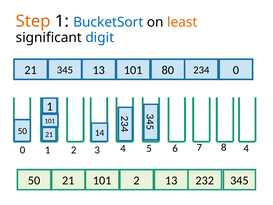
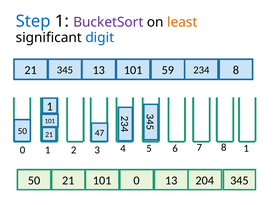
Step colour: orange -> blue
BucketSort colour: blue -> purple
80: 80 -> 59
234 0: 0 -> 8
14: 14 -> 47
8 4: 4 -> 1
101 2: 2 -> 0
232: 232 -> 204
